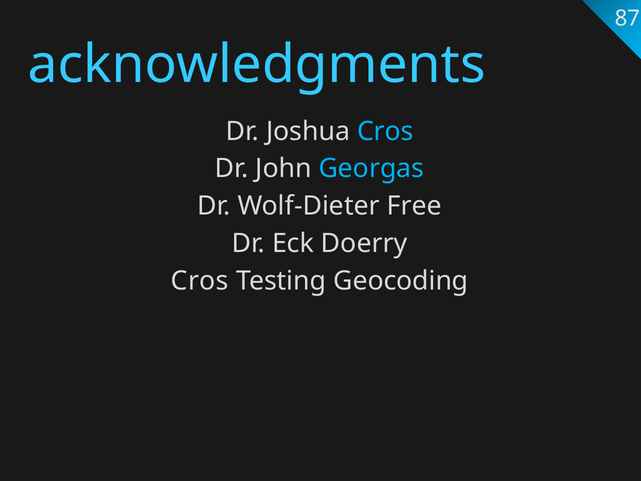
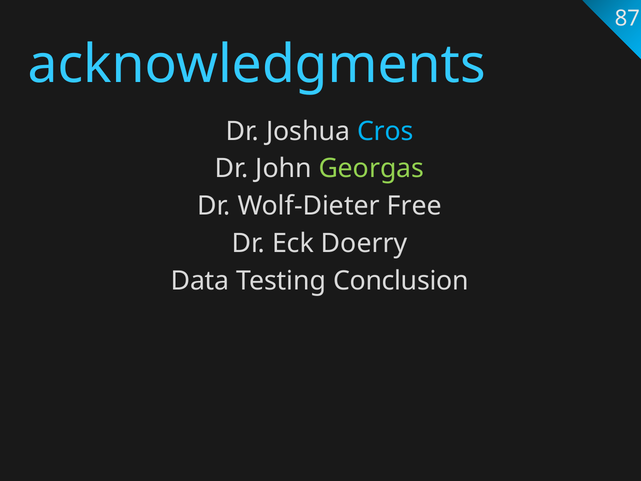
Georgas colour: light blue -> light green
Cros at (200, 281): Cros -> Data
Geocoding: Geocoding -> Conclusion
